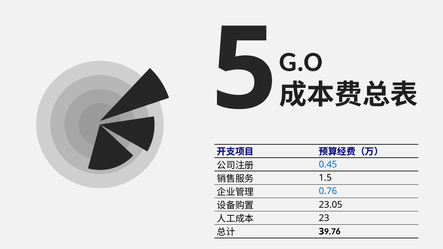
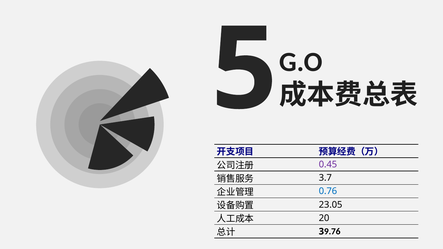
0.45 colour: blue -> purple
1.5: 1.5 -> 3.7
23: 23 -> 20
